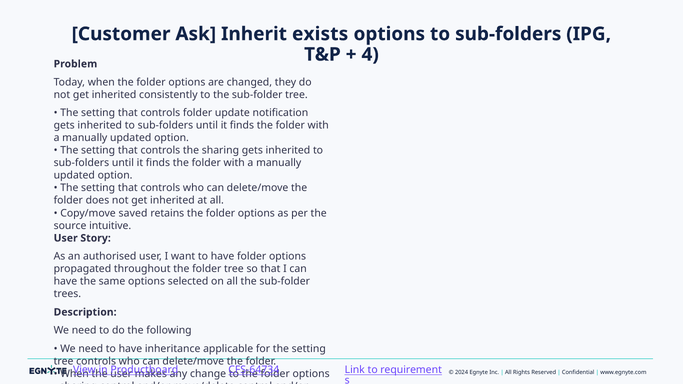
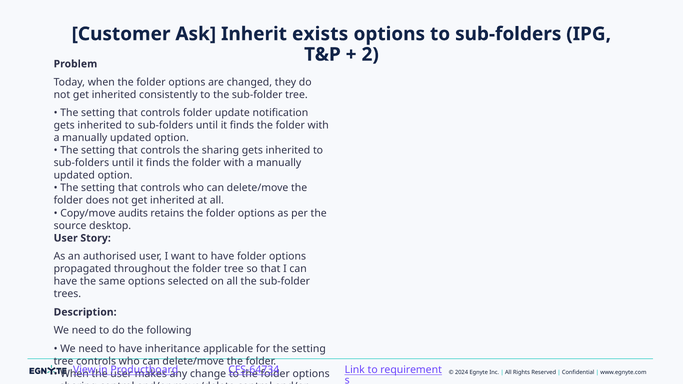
4: 4 -> 2
saved: saved -> audits
intuitive: intuitive -> desktop
